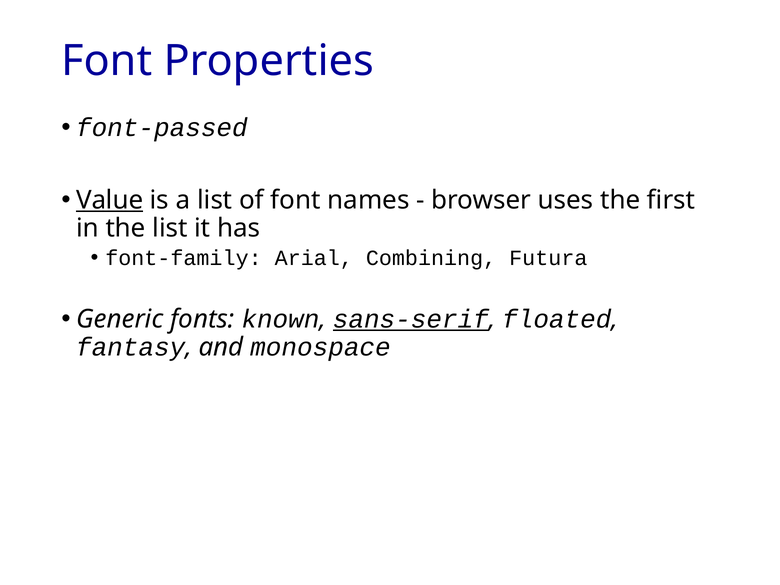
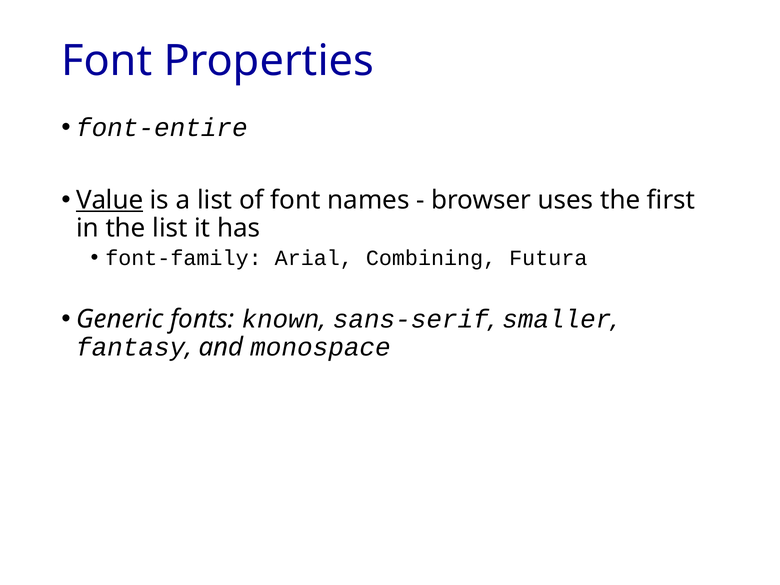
font-passed: font-passed -> font-entire
sans-serif underline: present -> none
floated: floated -> smaller
